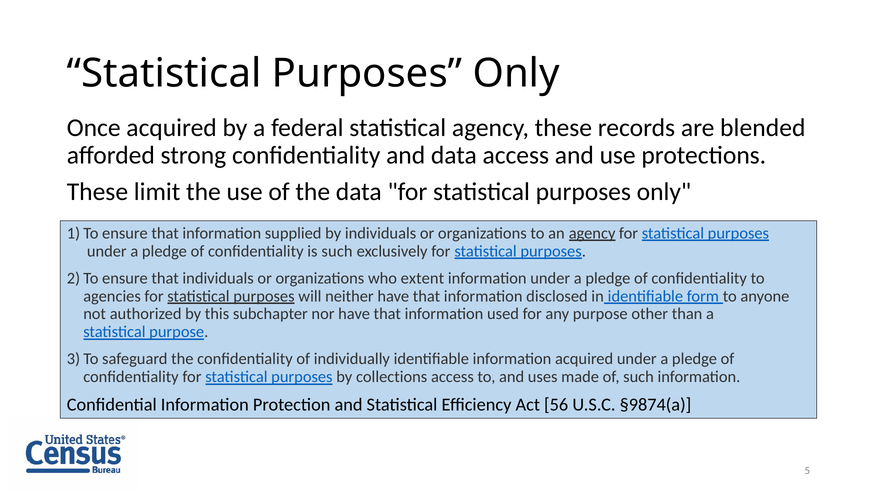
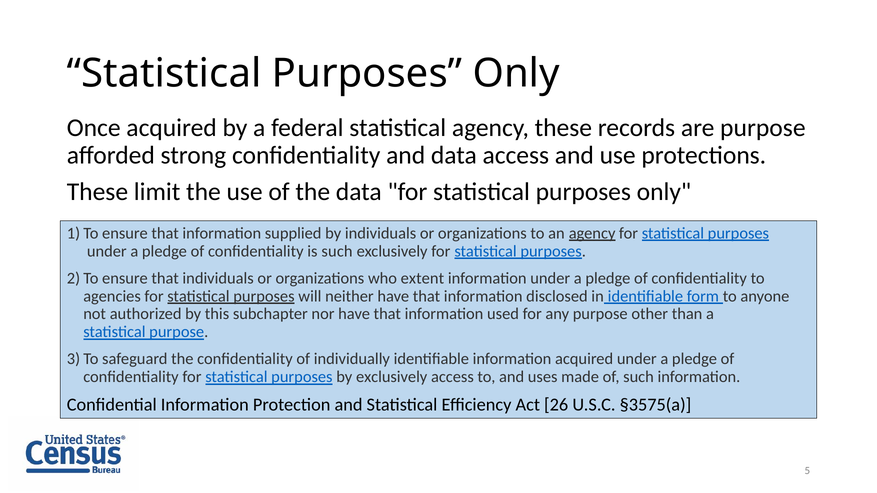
are blended: blended -> purpose
by collections: collections -> exclusively
56: 56 -> 26
§9874(a: §9874(a -> §3575(a
